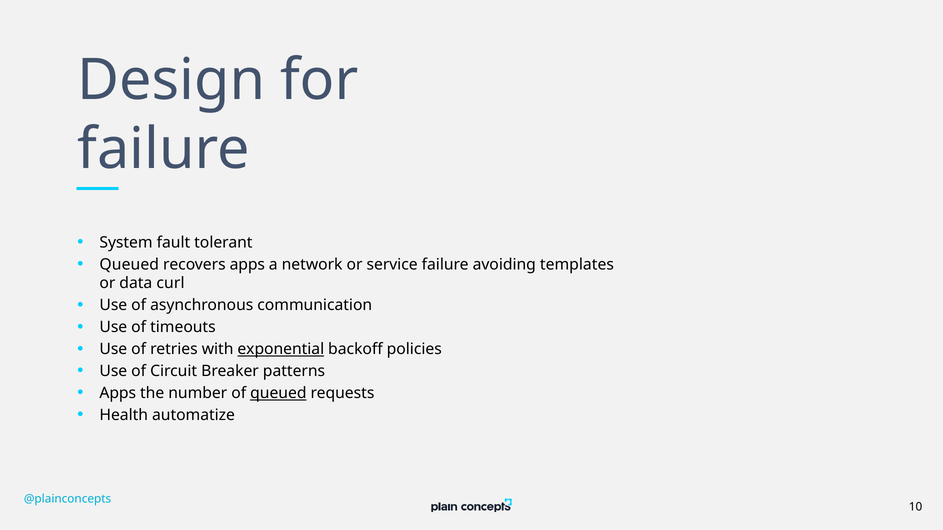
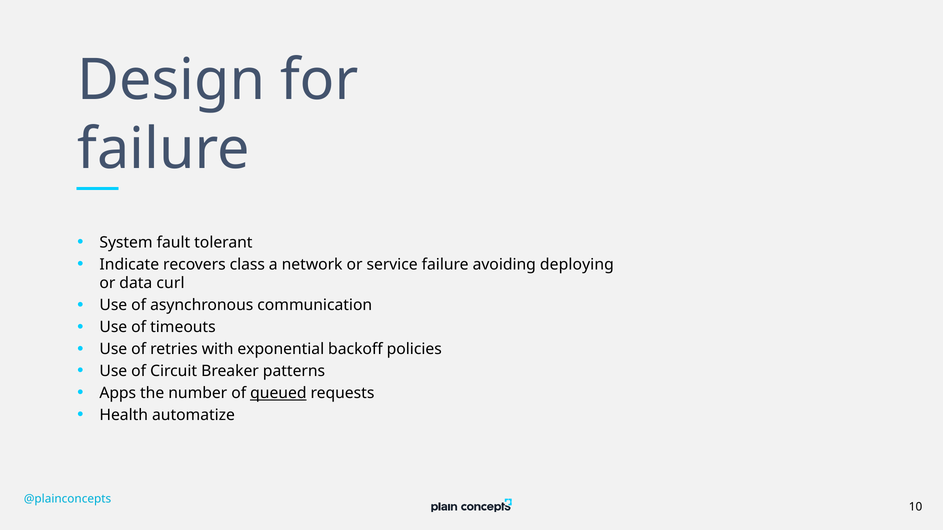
Queued at (129, 265): Queued -> Indicate
recovers apps: apps -> class
templates: templates -> deploying
exponential underline: present -> none
